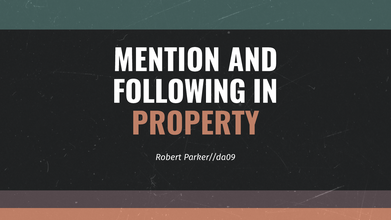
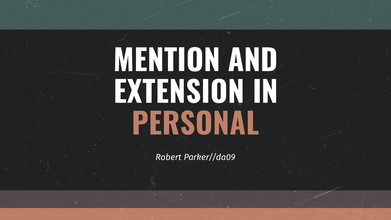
FOLLOWING: FOLLOWING -> EXTENSION
PROPERTY: PROPERTY -> PERSONAL
